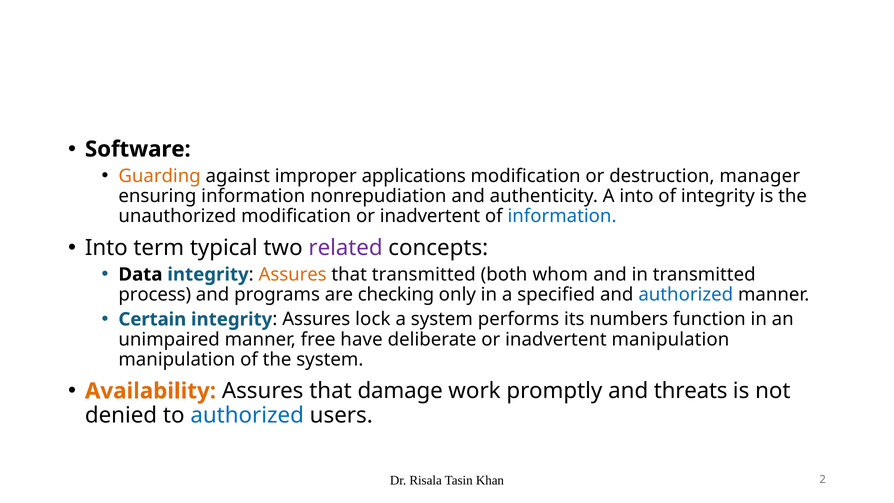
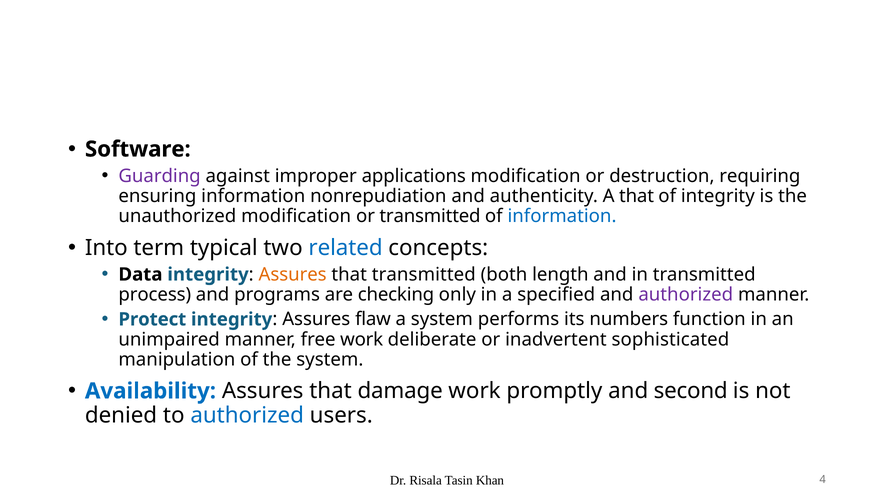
Guarding colour: orange -> purple
manager: manager -> requiring
A into: into -> that
modification or inadvertent: inadvertent -> transmitted
related colour: purple -> blue
whom: whom -> length
authorized at (686, 294) colour: blue -> purple
Certain: Certain -> Protect
lock: lock -> flaw
free have: have -> work
inadvertent manipulation: manipulation -> sophisticated
Availability colour: orange -> blue
threats: threats -> second
2: 2 -> 4
